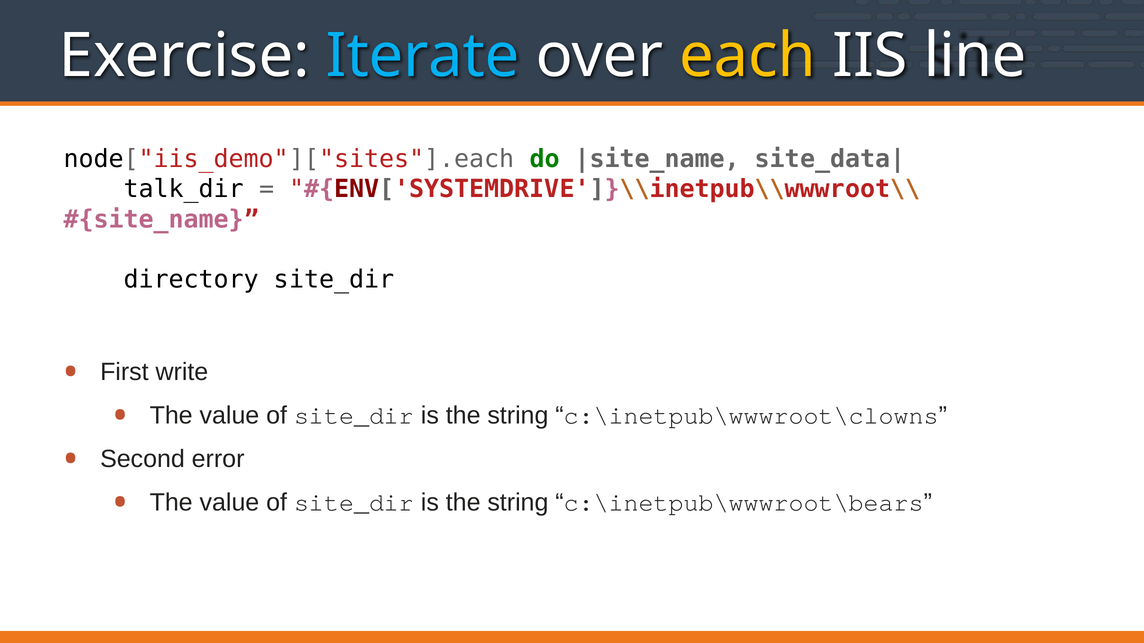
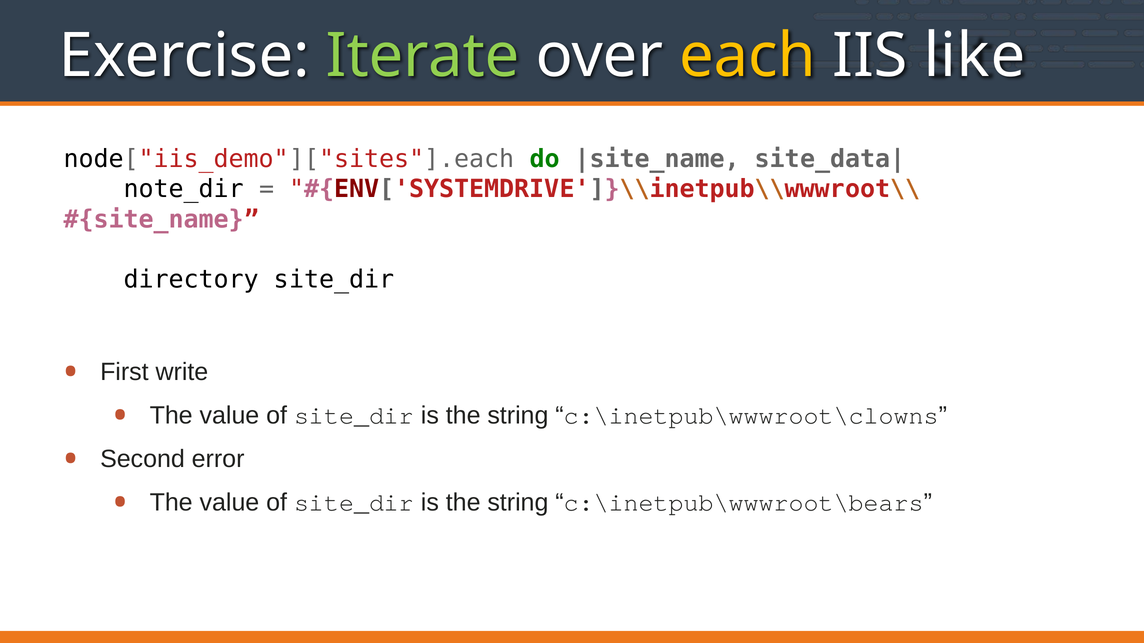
Iterate colour: light blue -> light green
line: line -> like
talk_dir: talk_dir -> note_dir
